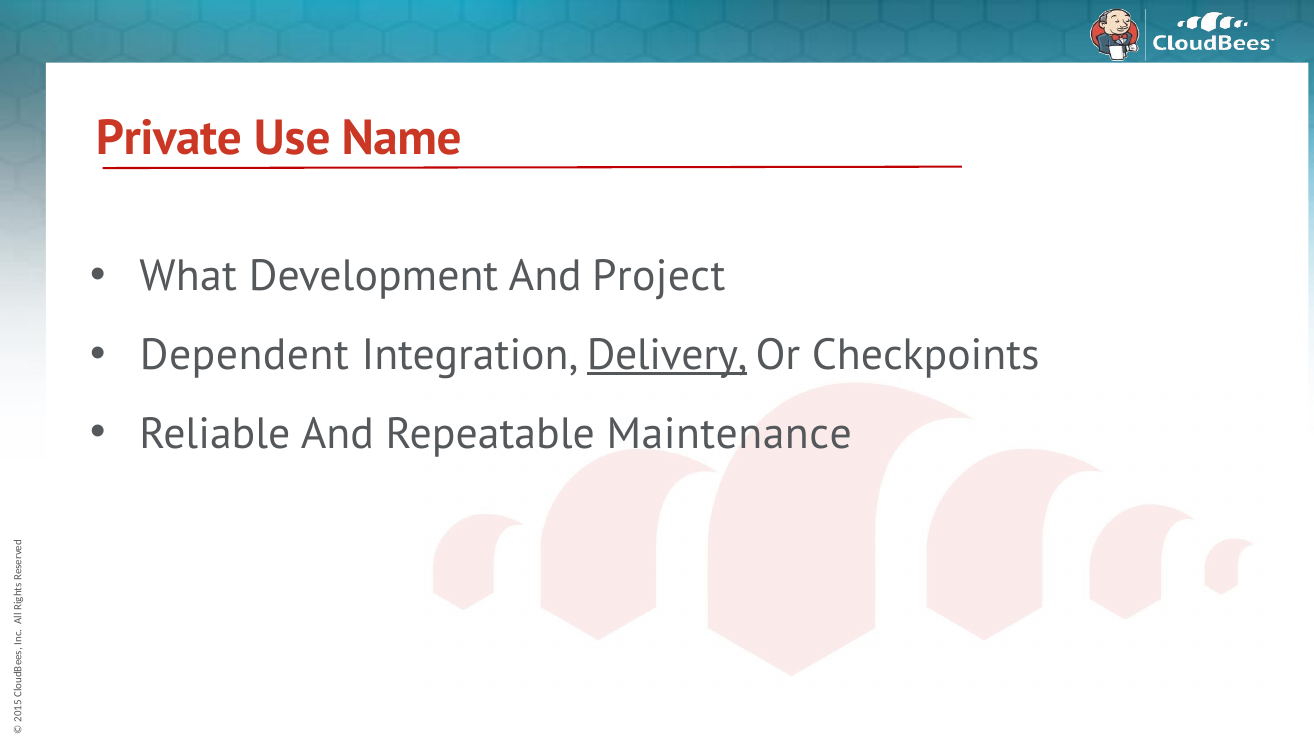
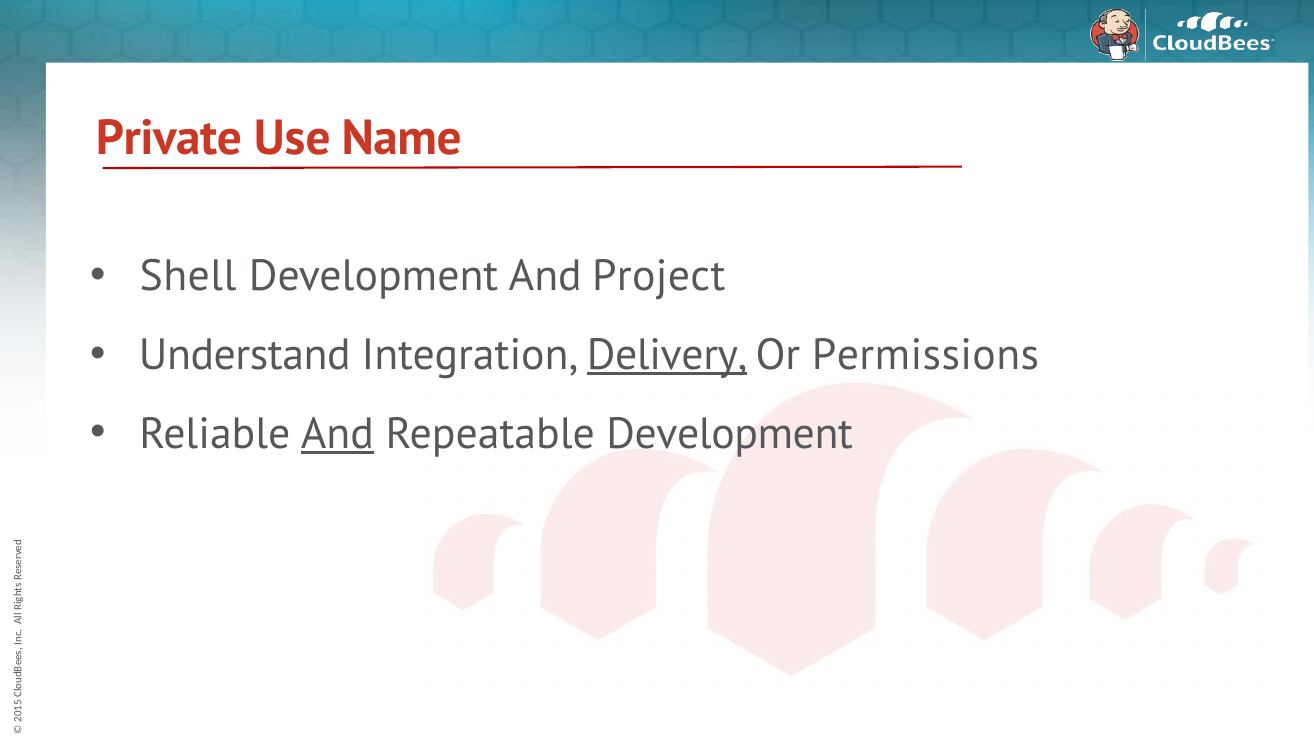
What: What -> Shell
Dependent: Dependent -> Understand
Checkpoints: Checkpoints -> Permissions
And at (337, 434) underline: none -> present
Repeatable Maintenance: Maintenance -> Development
